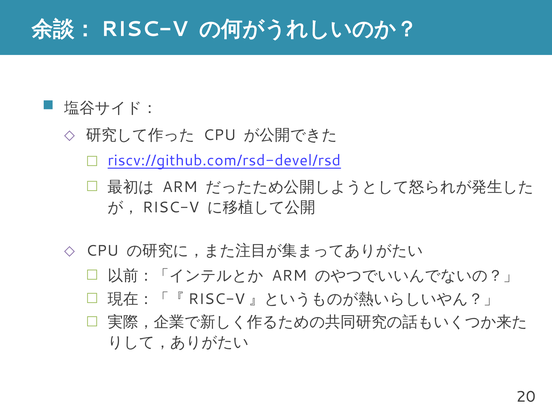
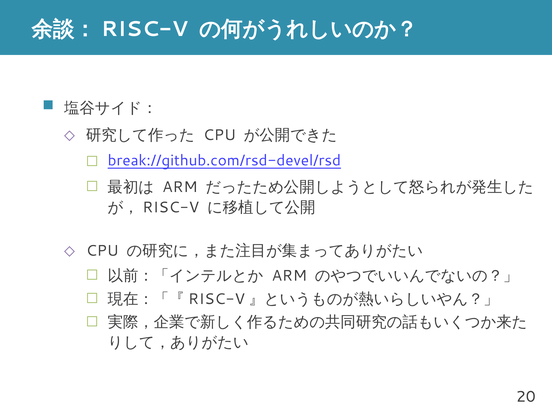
riscv://github.com/rsd-devel/rsd: riscv://github.com/rsd-devel/rsd -> break://github.com/rsd-devel/rsd
